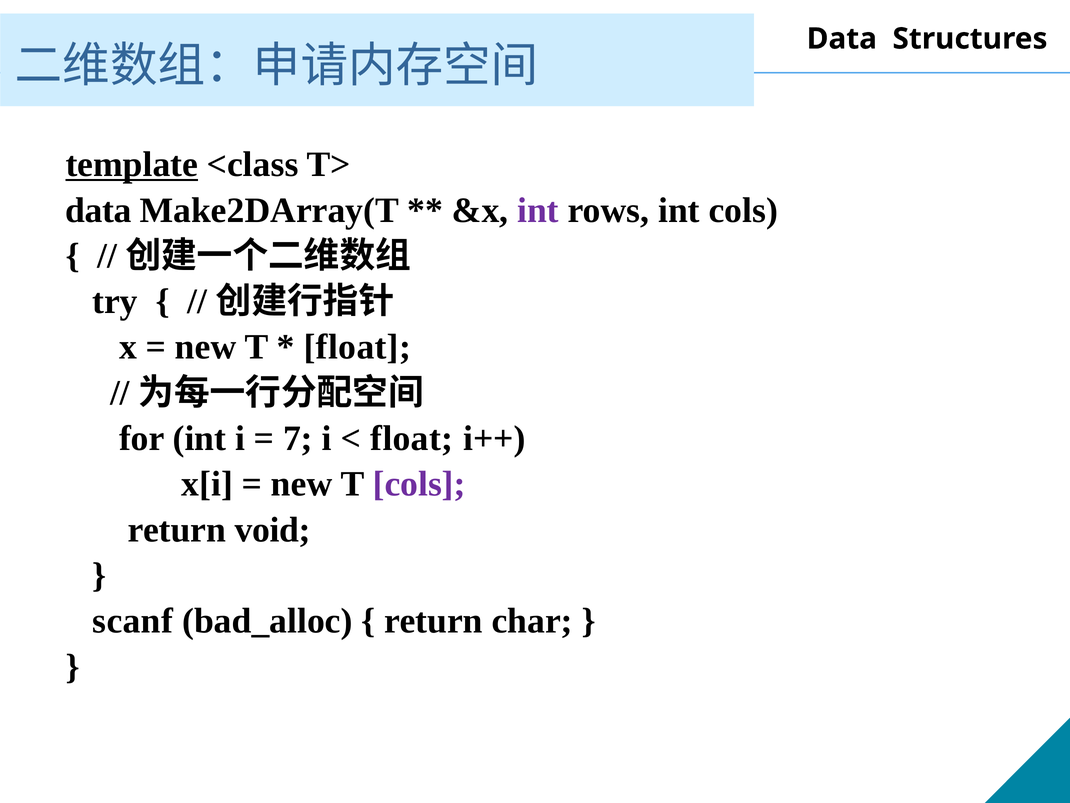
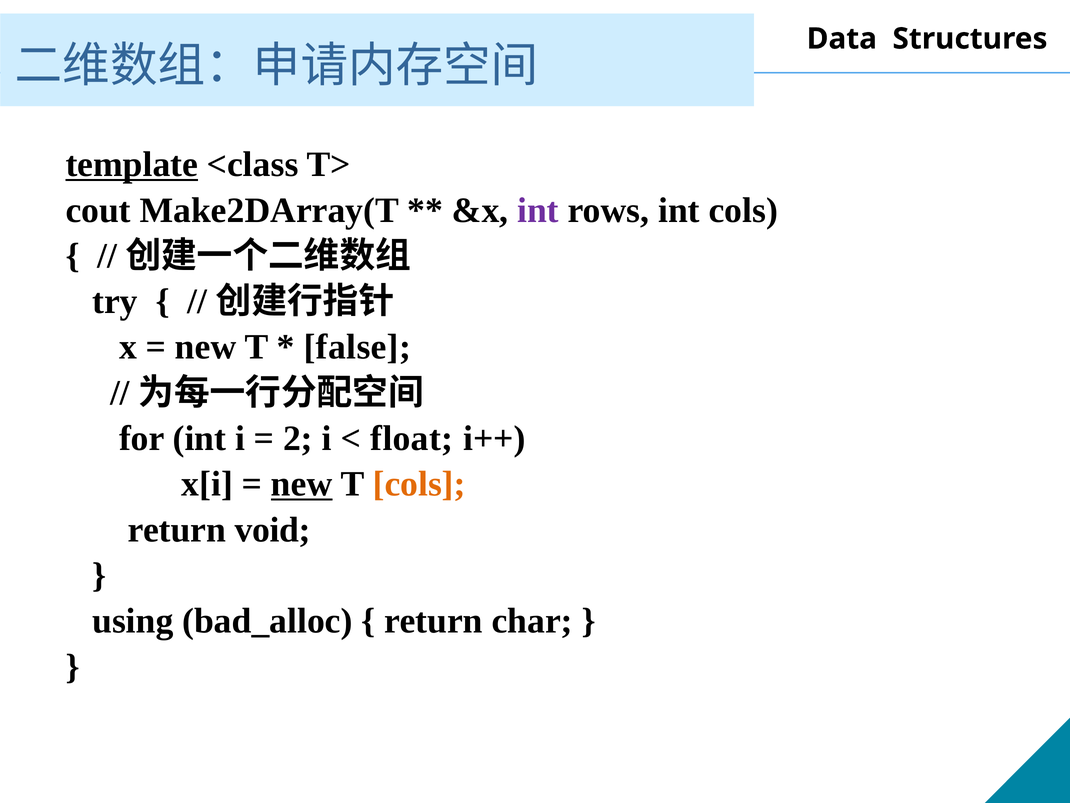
data at (98, 210): data -> cout
float at (357, 347): float -> false
7: 7 -> 2
new at (302, 484) underline: none -> present
cols at (419, 484) colour: purple -> orange
scanf: scanf -> using
